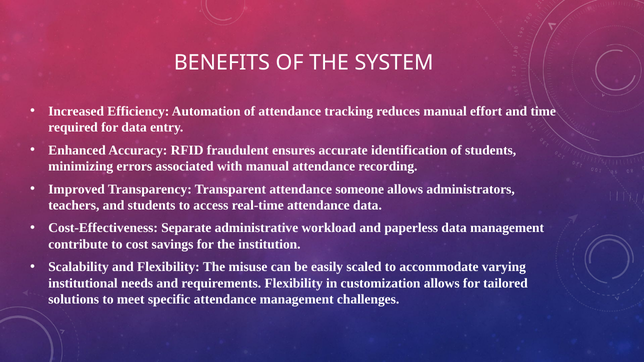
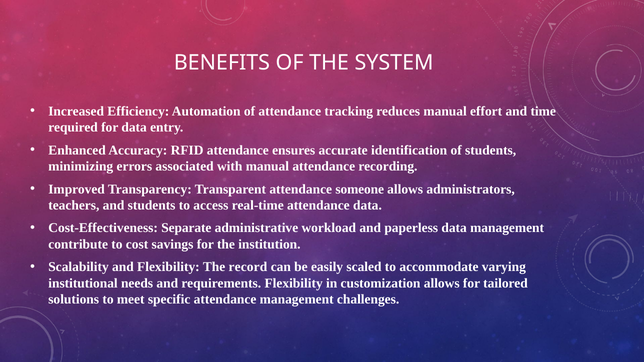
RFID fraudulent: fraudulent -> attendance
misuse: misuse -> record
